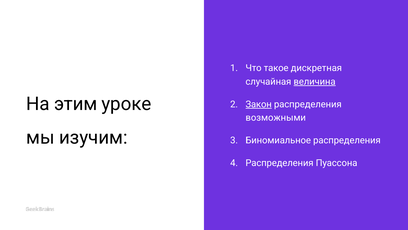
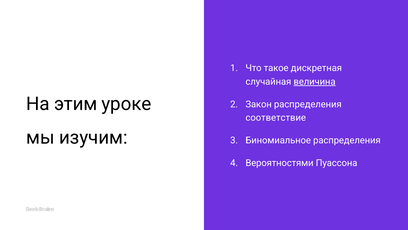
Закон underline: present -> none
возможными: возможными -> соответствие
Распределения at (280, 163): Распределения -> Вероятностями
